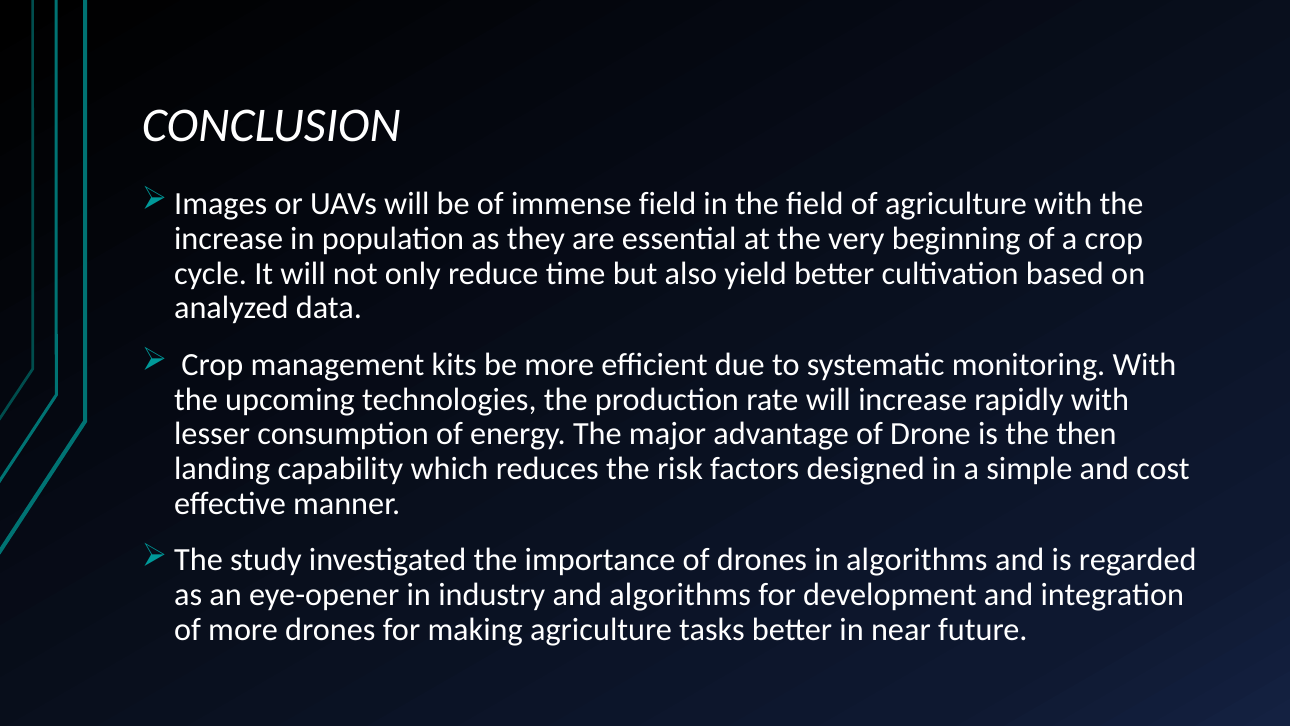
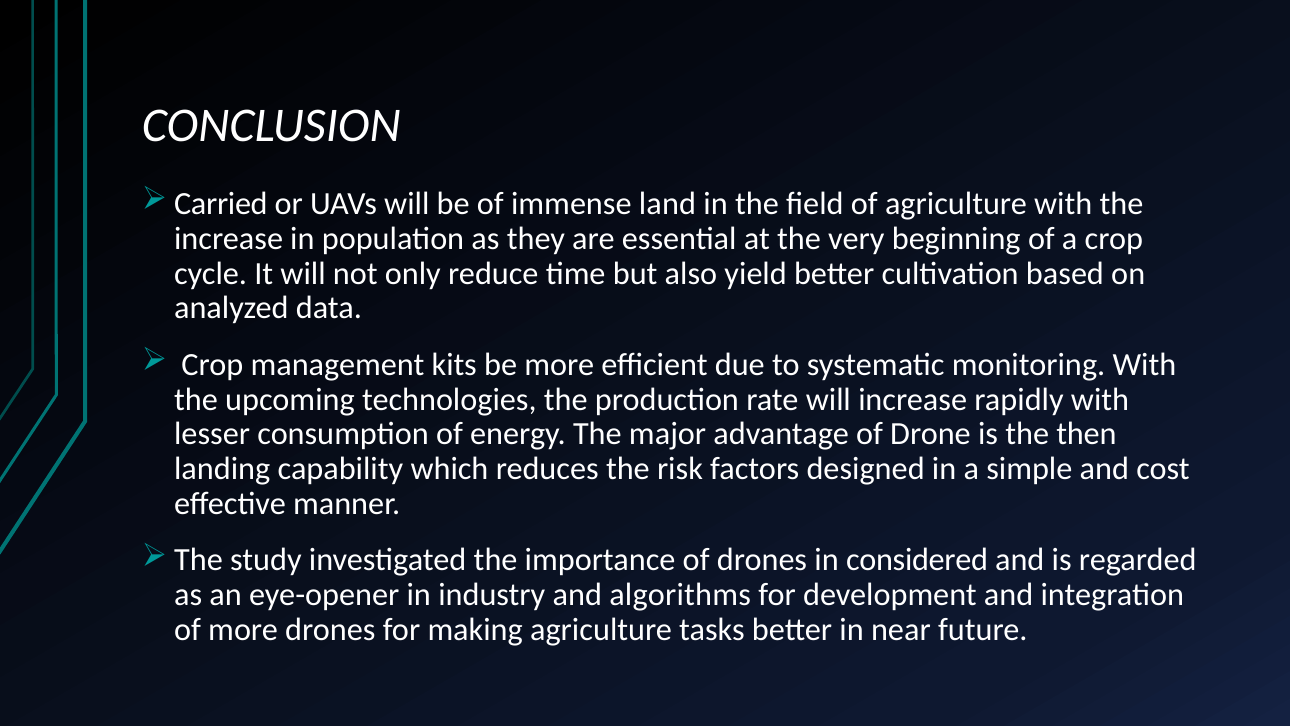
Images: Images -> Carried
immense field: field -> land
in algorithms: algorithms -> considered
